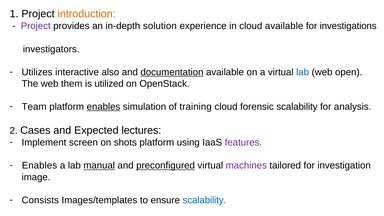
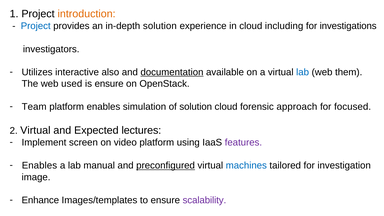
Project at (36, 26) colour: purple -> blue
cloud available: available -> including
open: open -> them
them: them -> used
is utilized: utilized -> ensure
enables at (103, 107) underline: present -> none
of training: training -> solution
forensic scalability: scalability -> approach
analysis: analysis -> focused
2 Cases: Cases -> Virtual
shots: shots -> video
manual underline: present -> none
machines colour: purple -> blue
Consists: Consists -> Enhance
scalability at (204, 200) colour: blue -> purple
